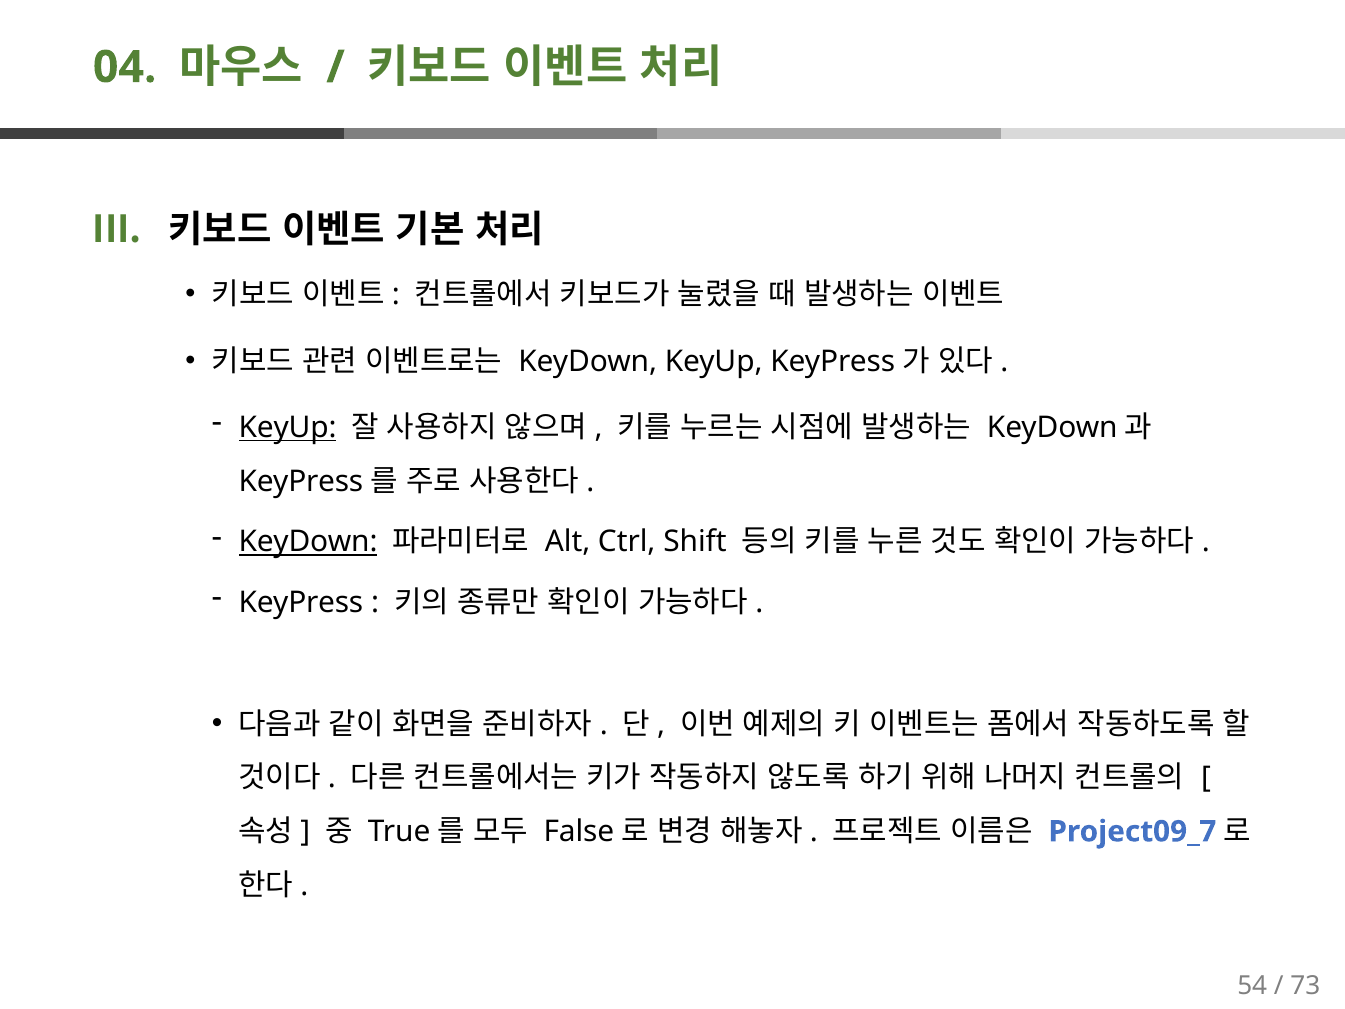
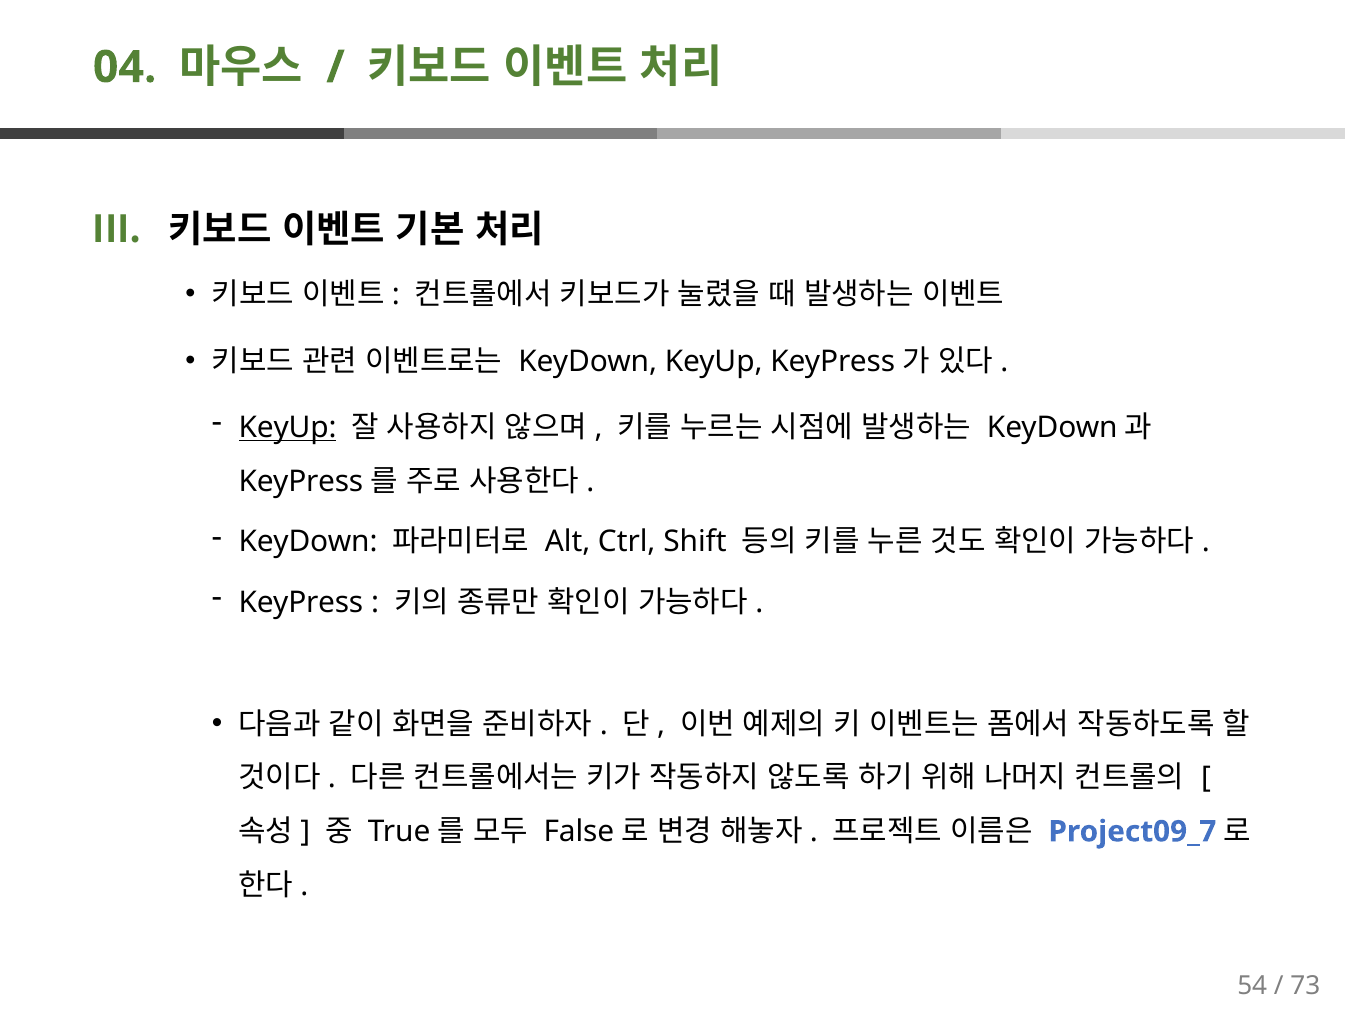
KeyDown at (308, 542) underline: present -> none
